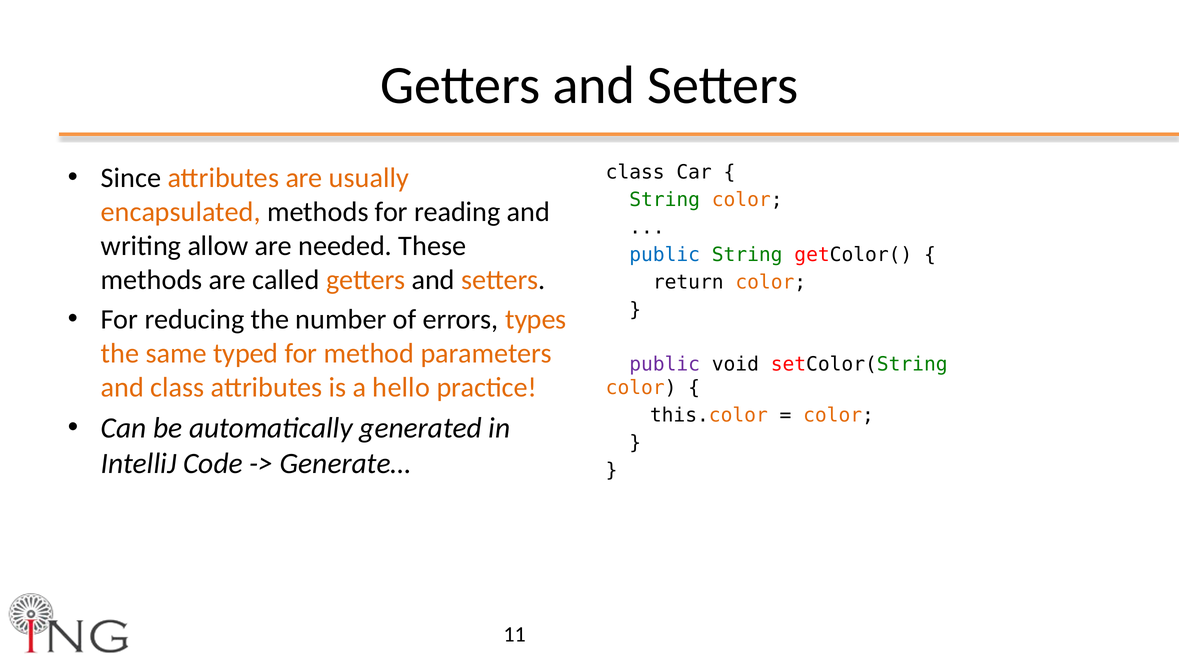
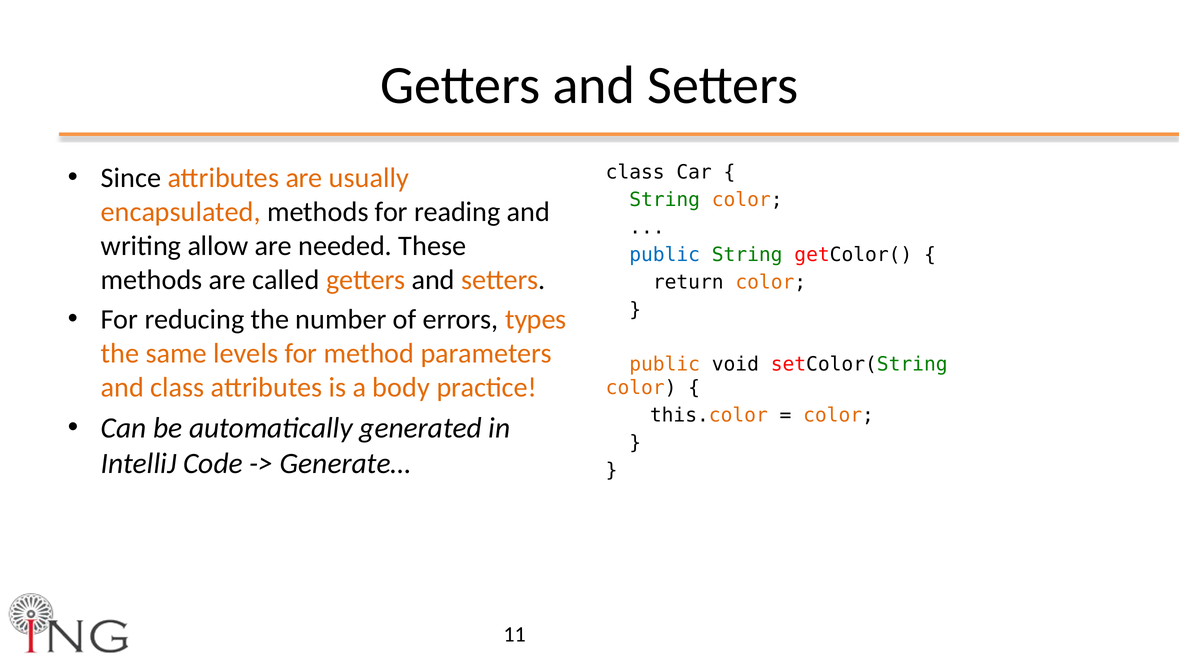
typed: typed -> levels
public at (665, 365) colour: purple -> orange
hello: hello -> body
